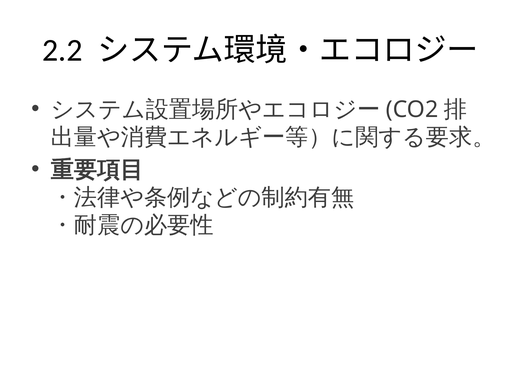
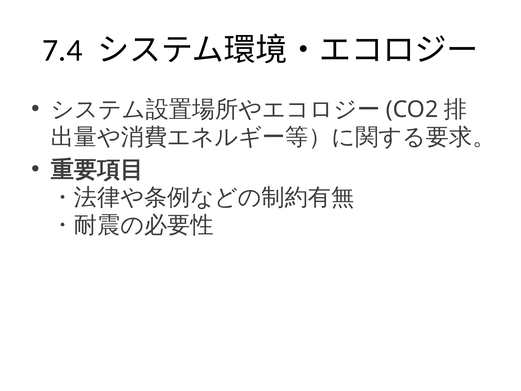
2.2: 2.2 -> 7.4
